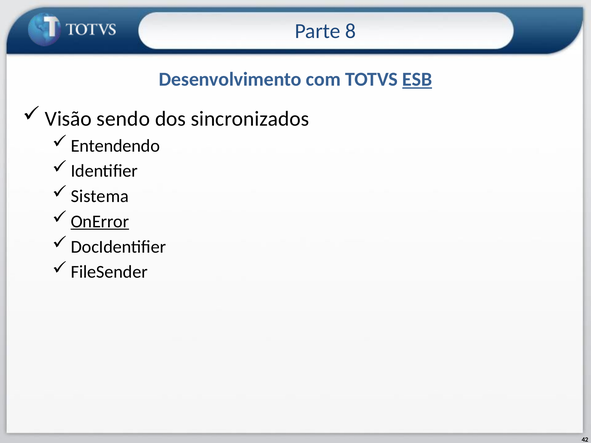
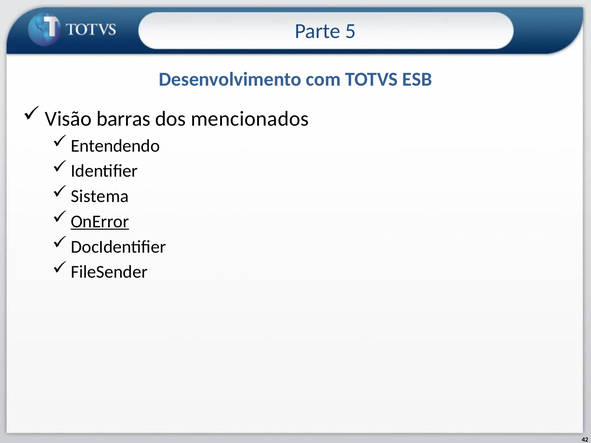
8: 8 -> 5
ESB underline: present -> none
sendo: sendo -> barras
sincronizados: sincronizados -> mencionados
